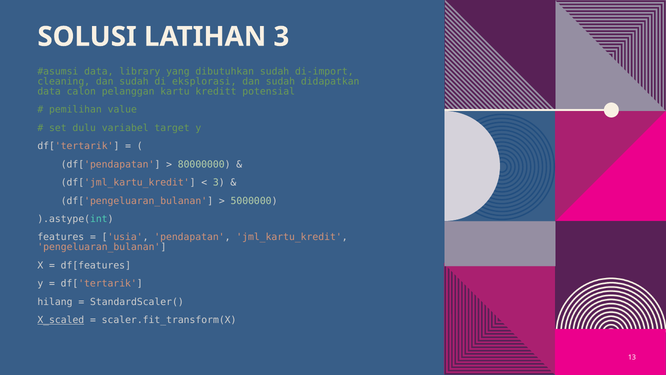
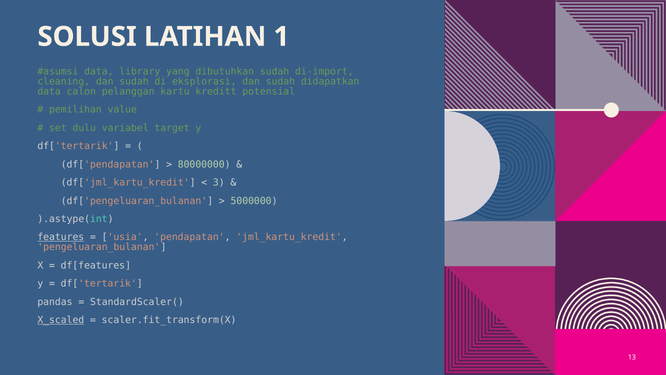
LATIHAN 3: 3 -> 1
features underline: none -> present
hilang: hilang -> pandas
